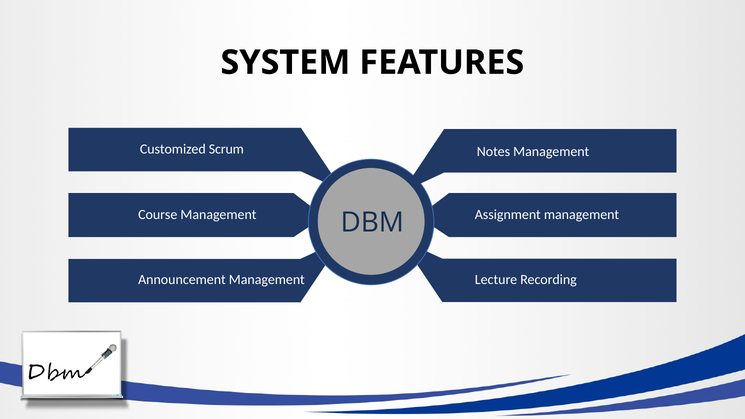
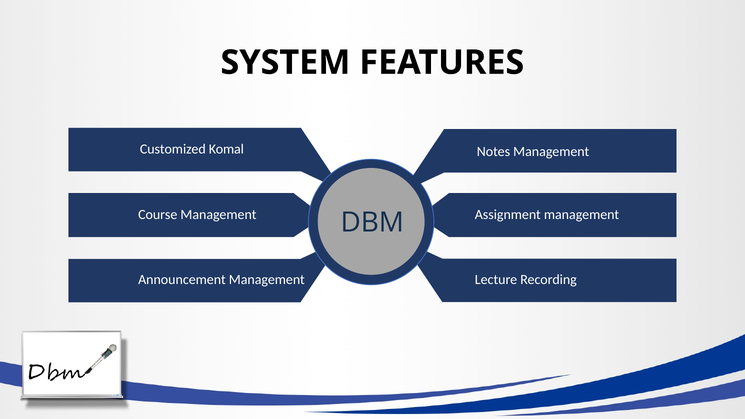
Scrum: Scrum -> Komal
